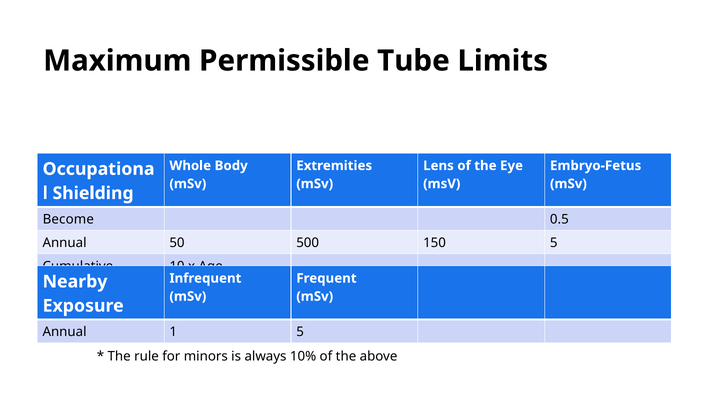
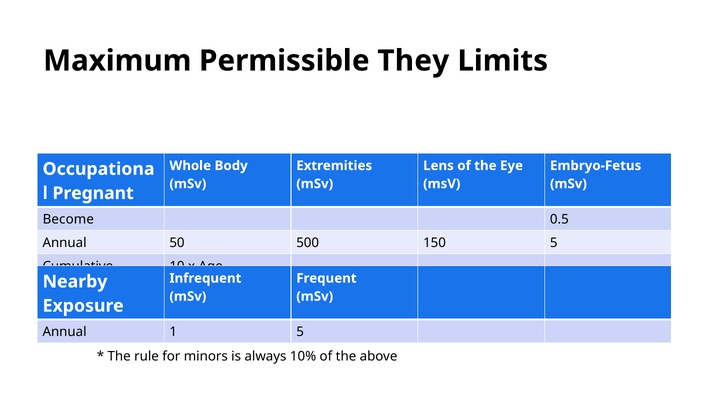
Tube: Tube -> They
Shielding: Shielding -> Pregnant
